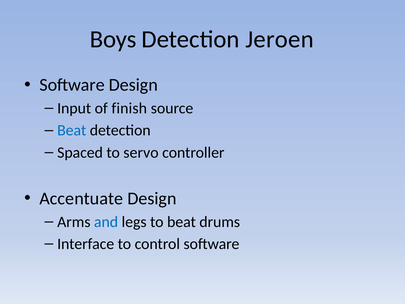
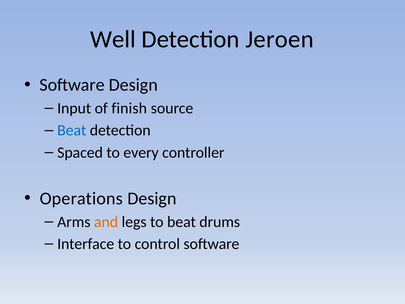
Boys: Boys -> Well
servo: servo -> every
Accentuate: Accentuate -> Operations
and colour: blue -> orange
